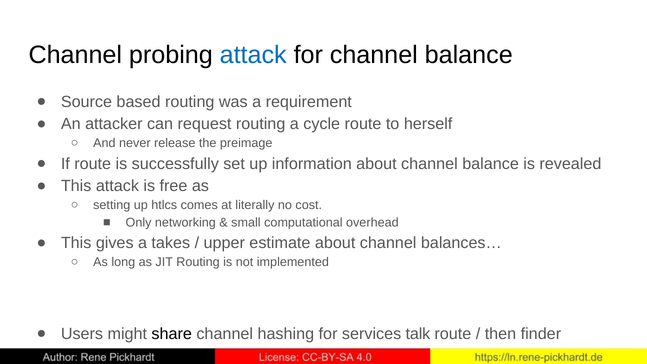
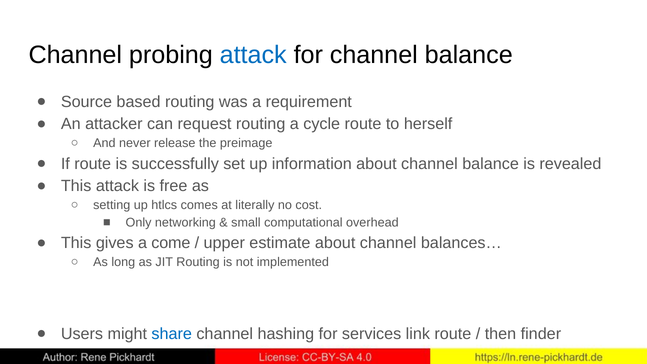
takes: takes -> come
share colour: black -> blue
talk: talk -> link
